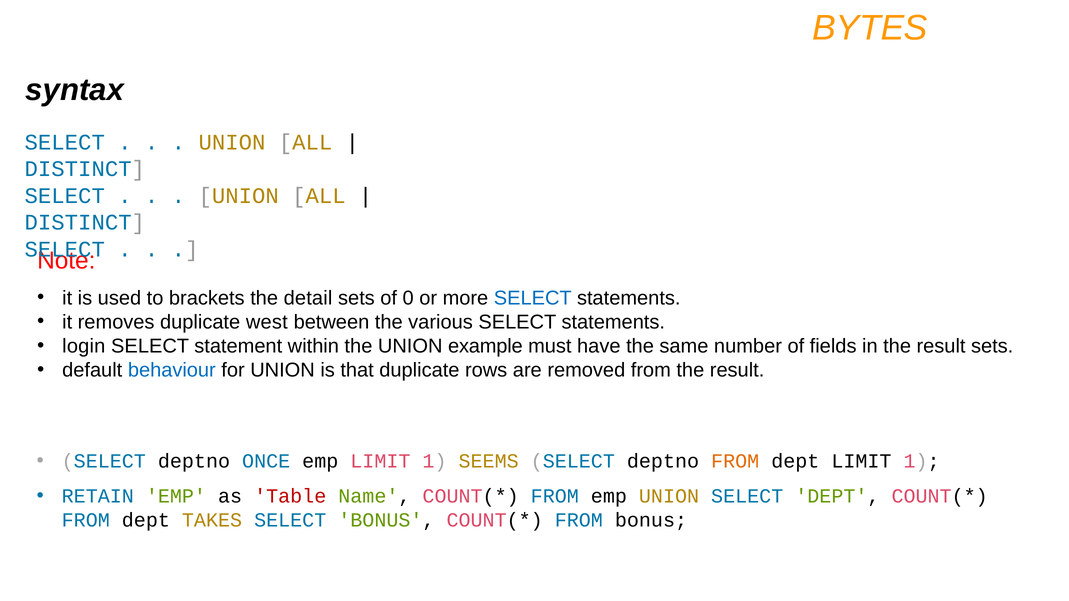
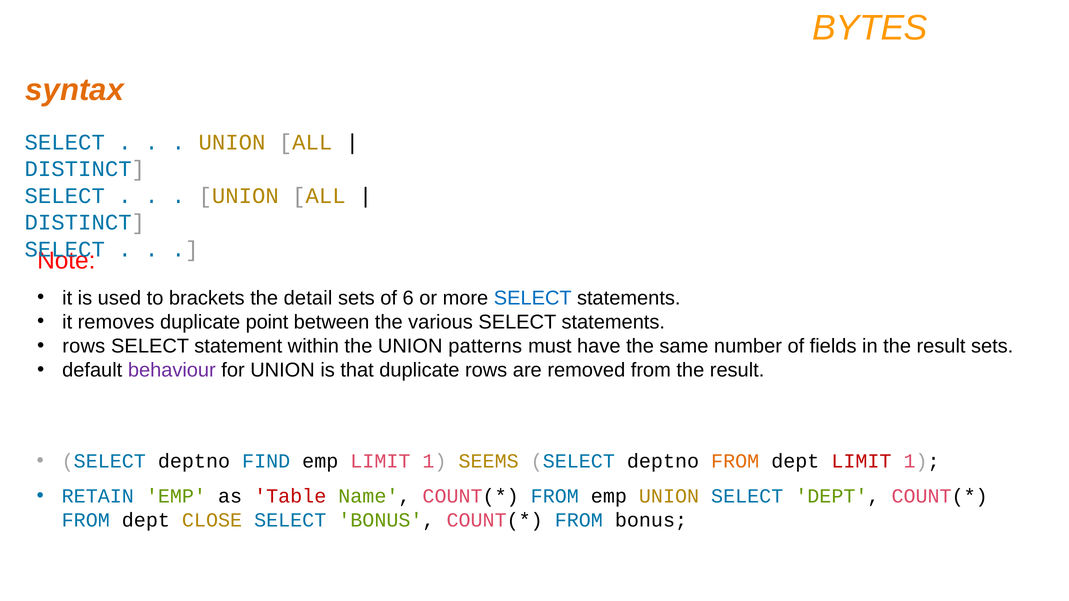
syntax colour: black -> orange
0: 0 -> 6
west: west -> point
login at (84, 346): login -> rows
example: example -> patterns
behaviour colour: blue -> purple
ONCE: ONCE -> FIND
LIMIT at (861, 462) colour: black -> red
TAKES: TAKES -> CLOSE
